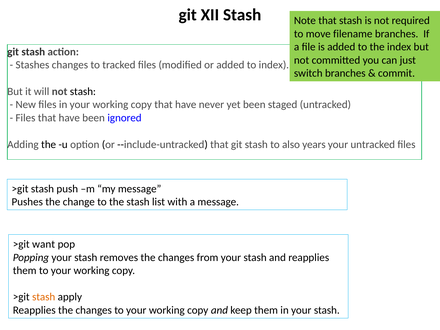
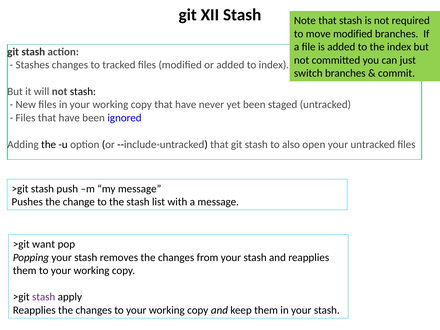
move filename: filename -> modified
years: years -> open
stash at (44, 297) colour: orange -> purple
